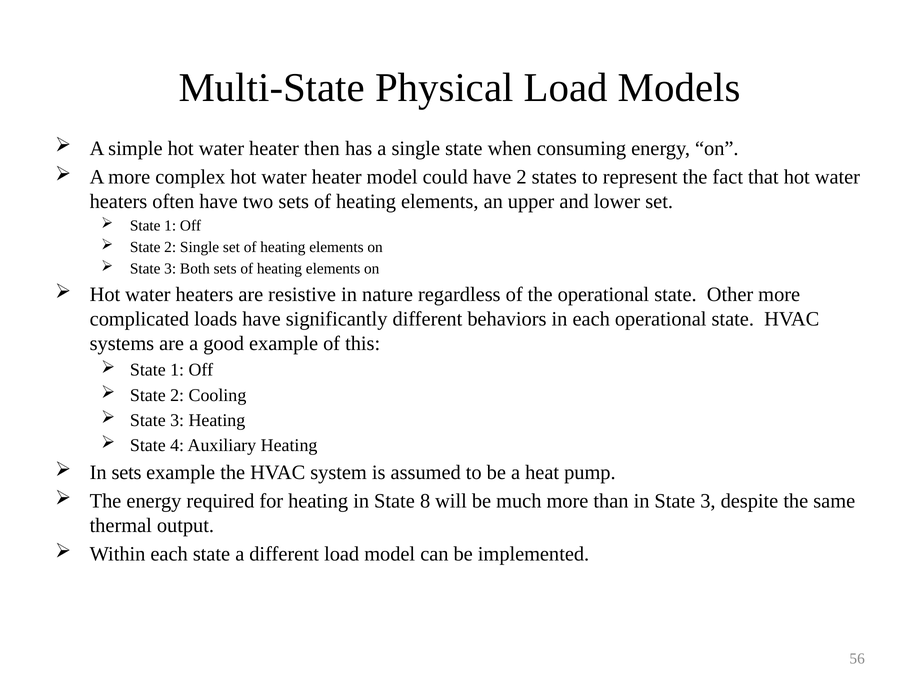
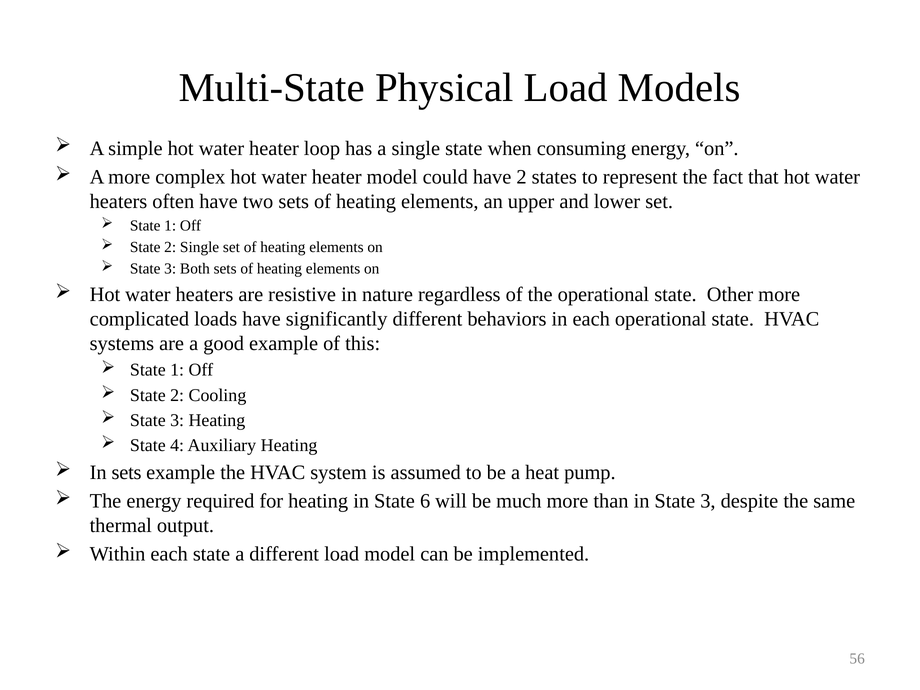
then: then -> loop
8: 8 -> 6
